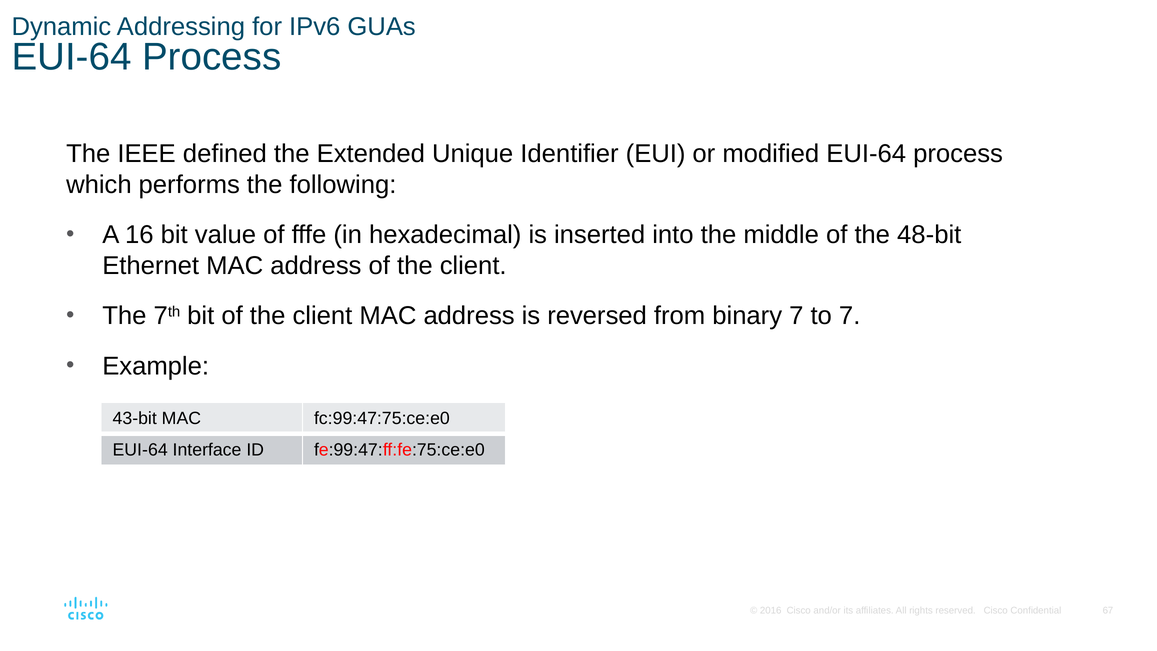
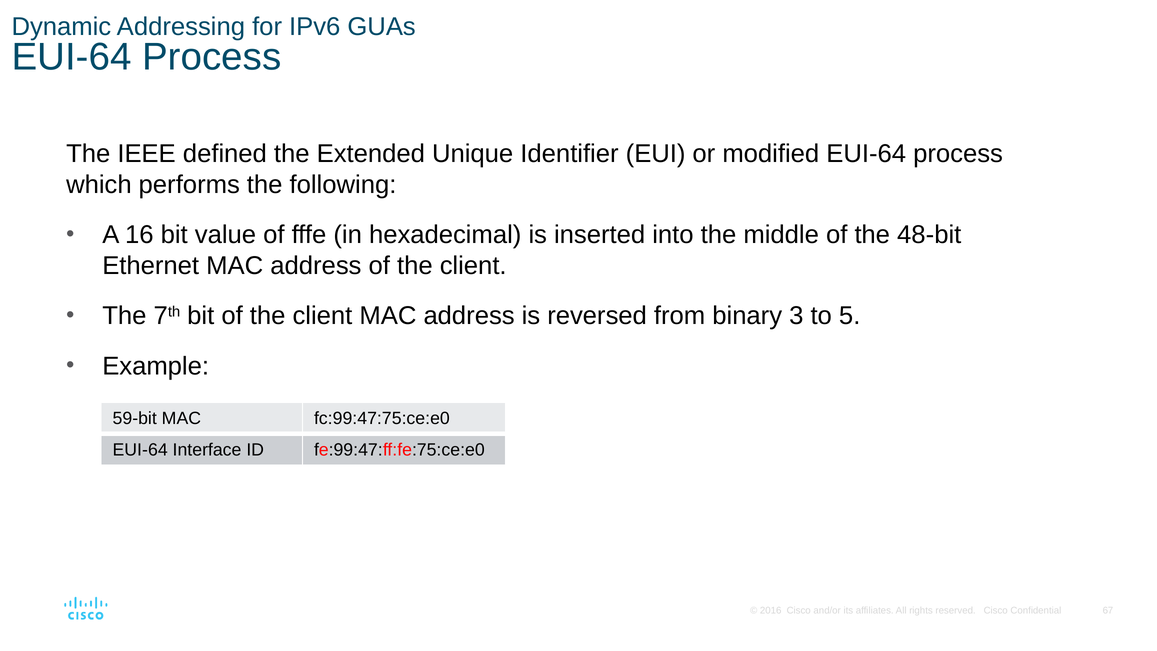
binary 7: 7 -> 3
to 7: 7 -> 5
43-bit: 43-bit -> 59-bit
